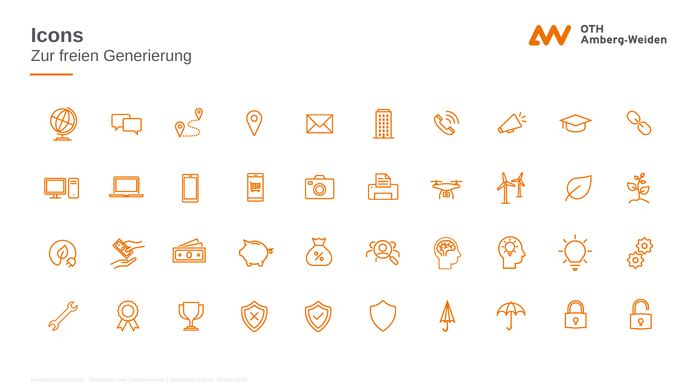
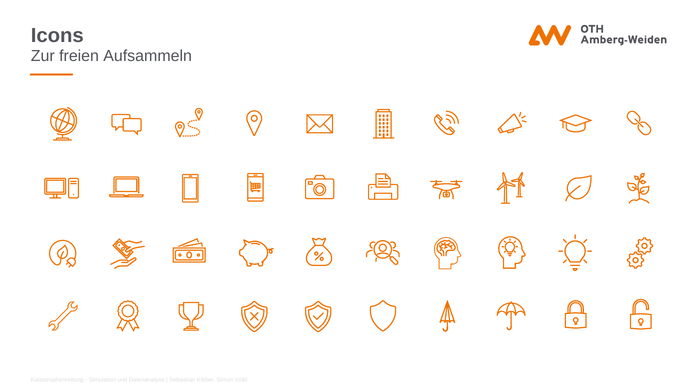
Generierung: Generierung -> Aufsammeln
